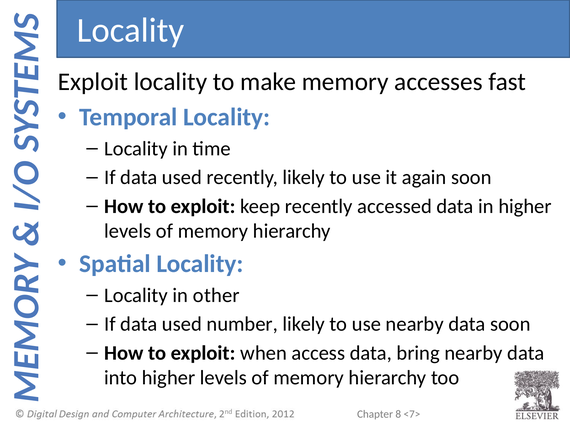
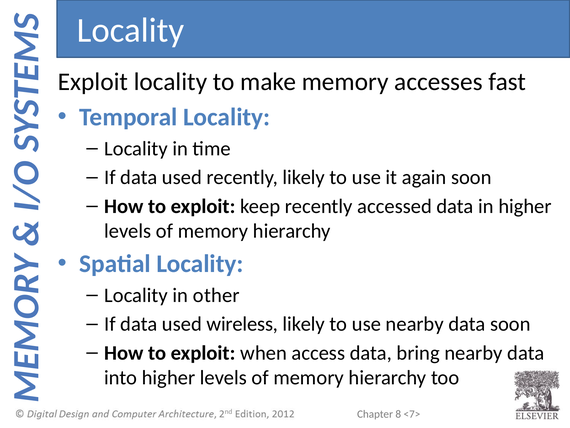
number: number -> wireless
